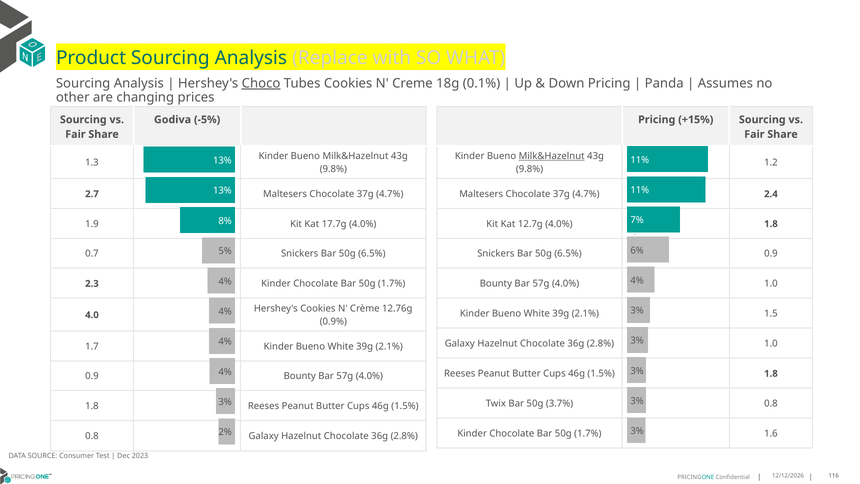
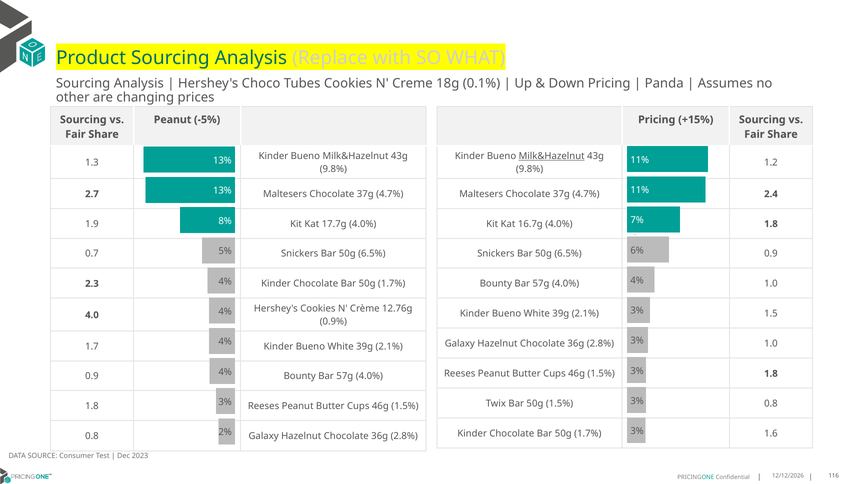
Choco underline: present -> none
Godiva at (173, 120): Godiva -> Peanut
12.7g: 12.7g -> 16.7g
50g 3.7%: 3.7% -> 1.5%
